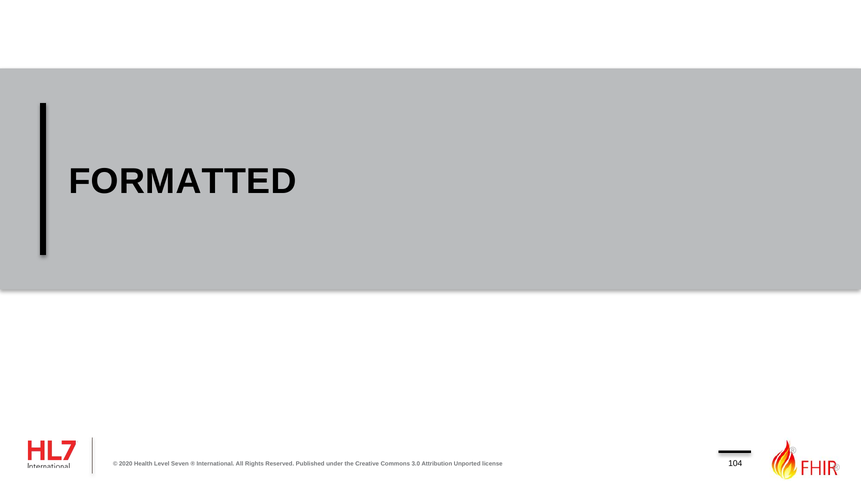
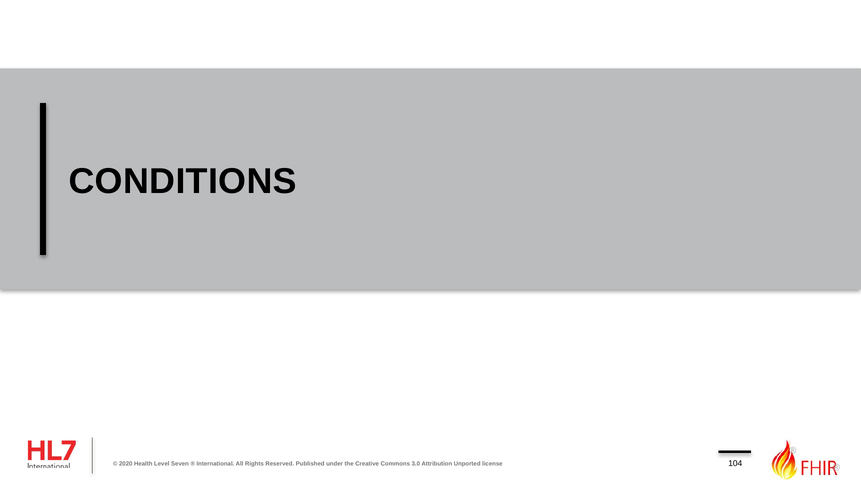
FORMATTED: FORMATTED -> CONDITIONS
